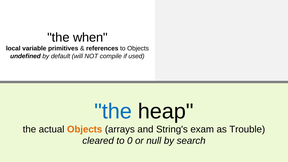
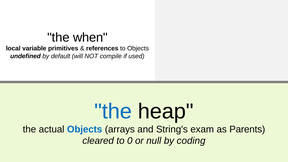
Objects at (85, 129) colour: orange -> blue
Trouble: Trouble -> Parents
search: search -> coding
